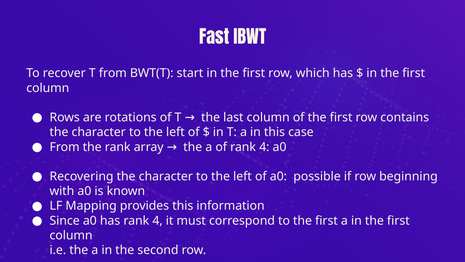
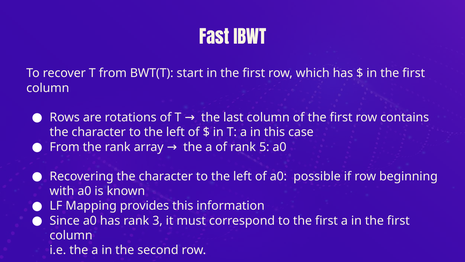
of rank 4: 4 -> 5
has rank 4: 4 -> 3
